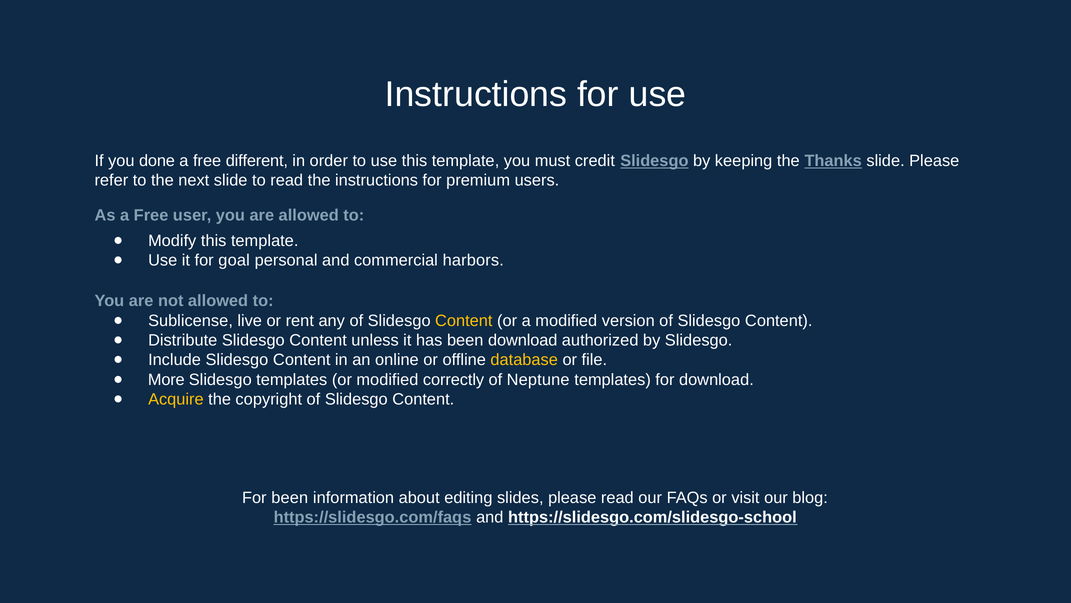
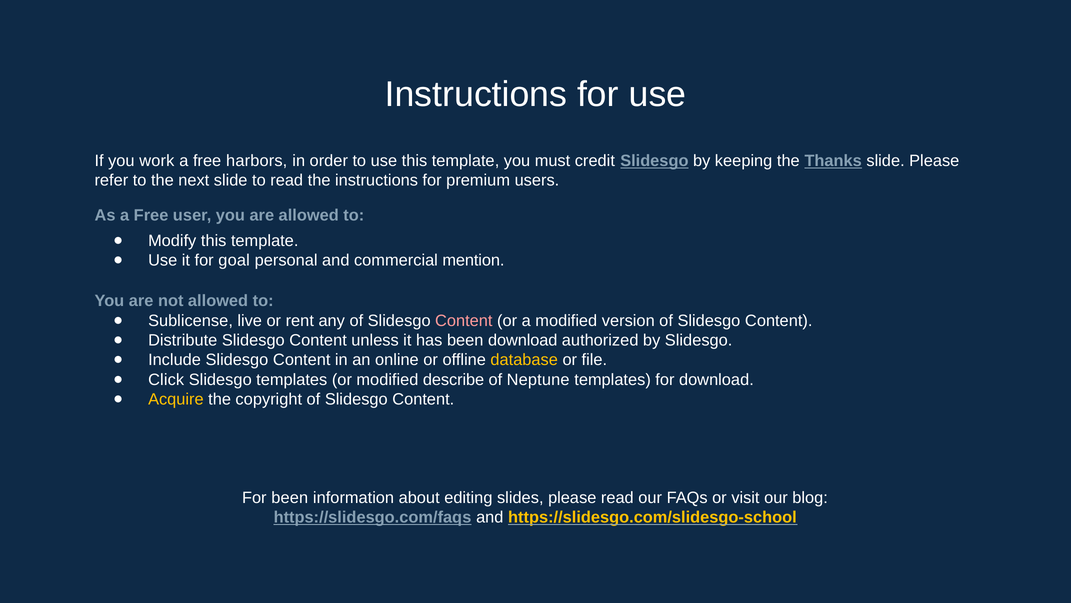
done: done -> work
different: different -> harbors
harbors: harbors -> mention
Content at (464, 320) colour: yellow -> pink
More: More -> Click
correctly: correctly -> describe
https://slidesgo.com/slidesgo-school colour: white -> yellow
